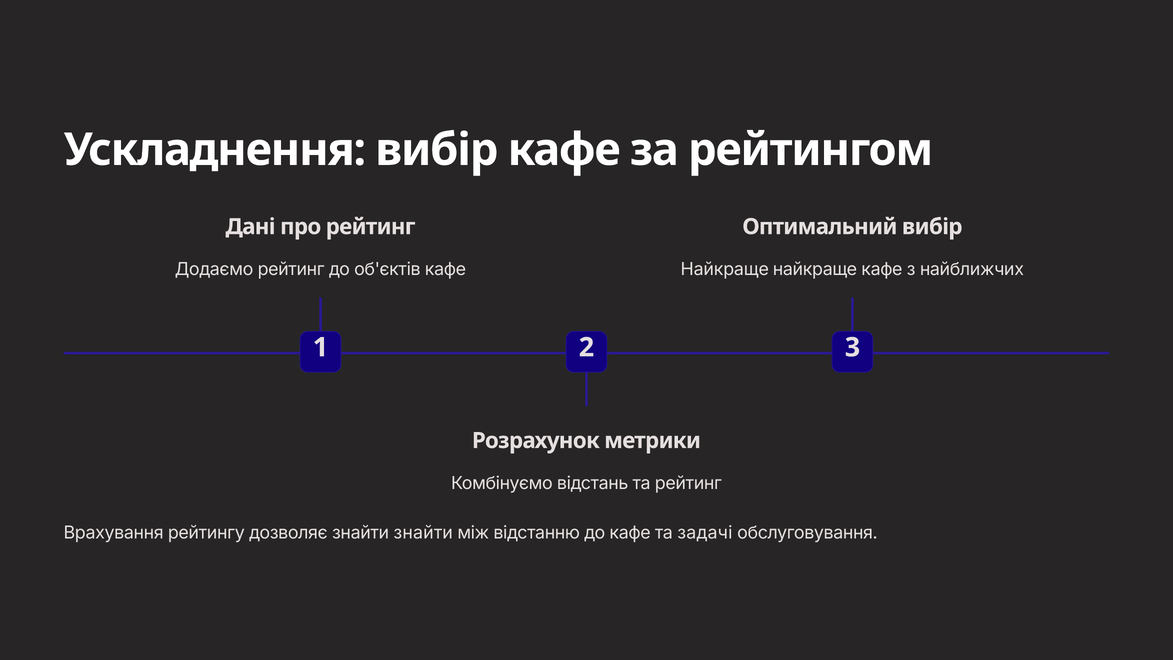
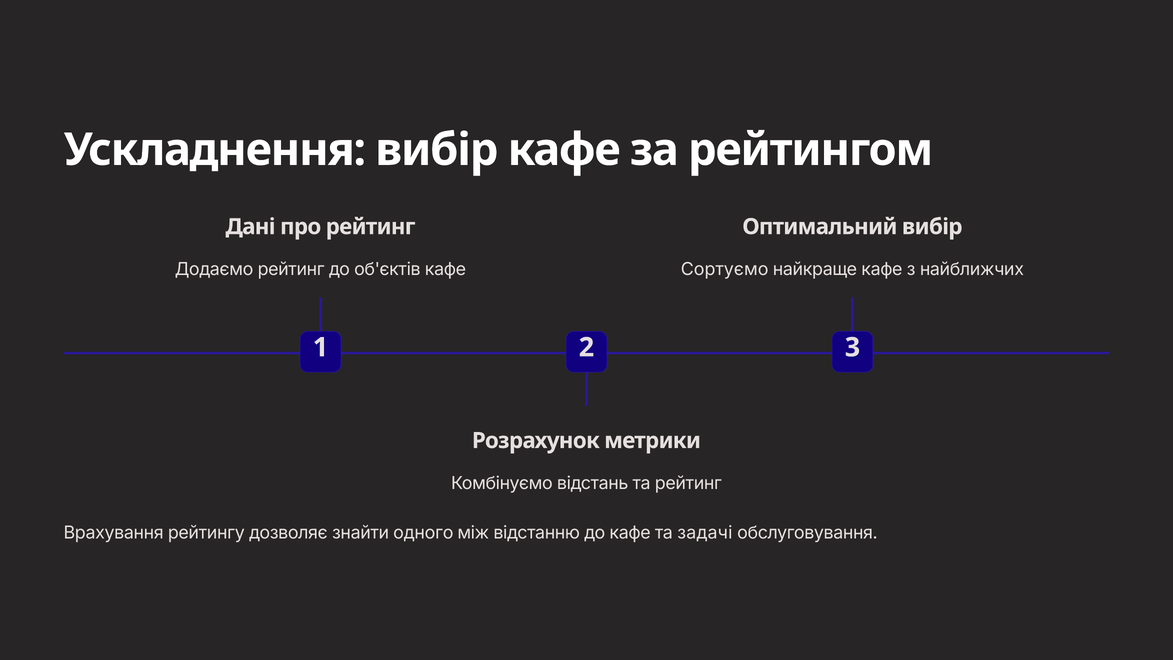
Найкраще at (725, 269): Найкраще -> Сортуємо
знайти знайти: знайти -> одного
